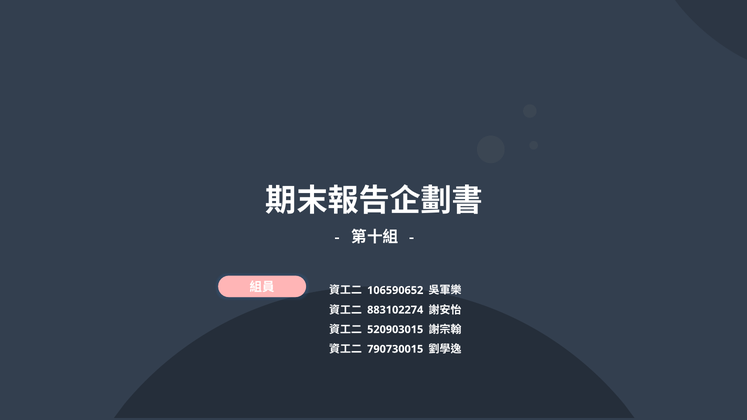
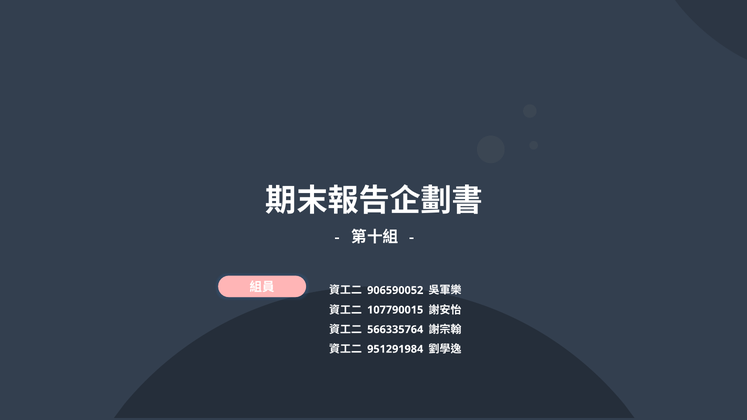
106590652: 106590652 -> 906590052
883102274: 883102274 -> 107790015
520903015: 520903015 -> 566335764
790730015: 790730015 -> 951291984
